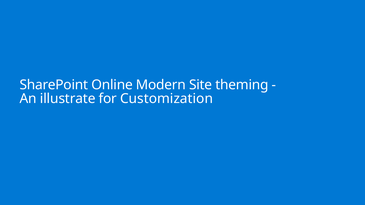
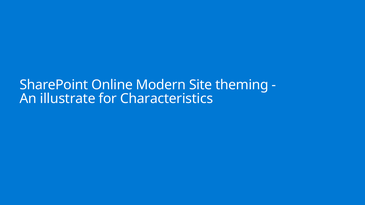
Customization: Customization -> Characteristics
